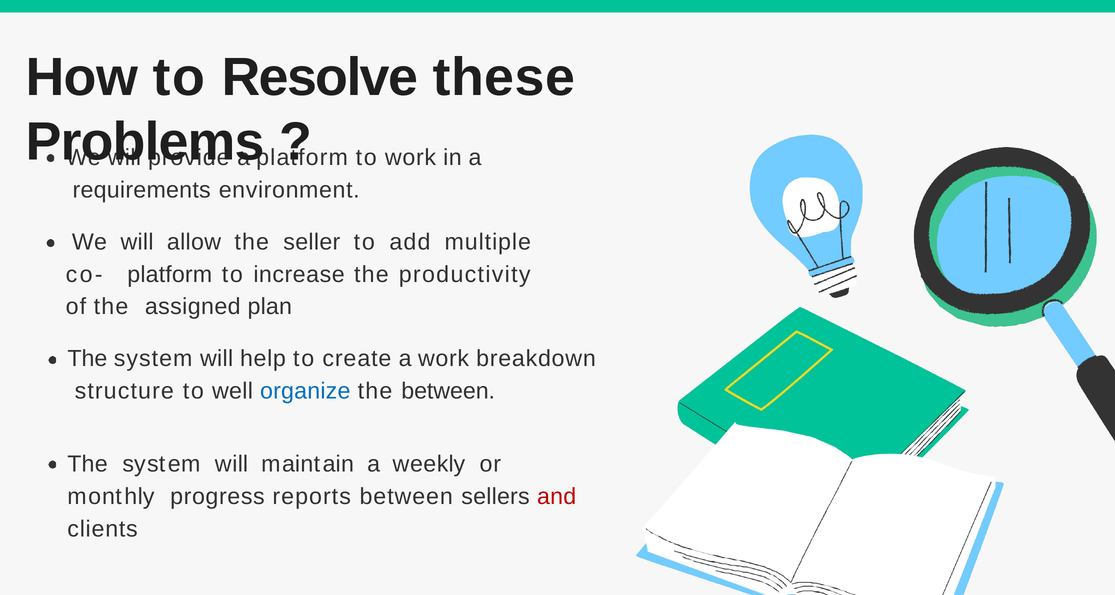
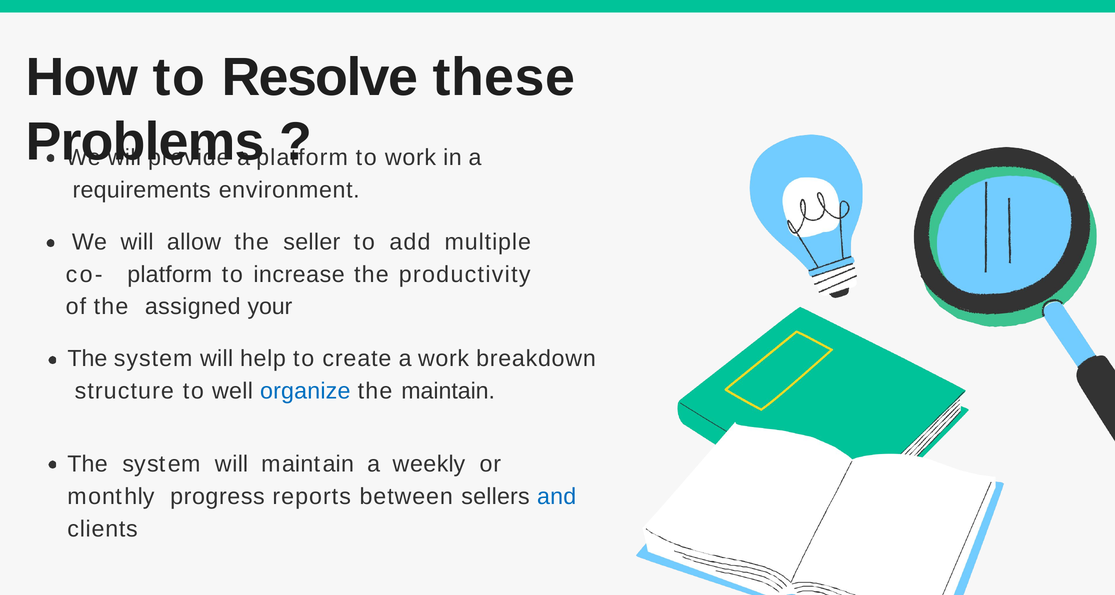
plan: plan -> your
the between: between -> maintain
and colour: red -> blue
